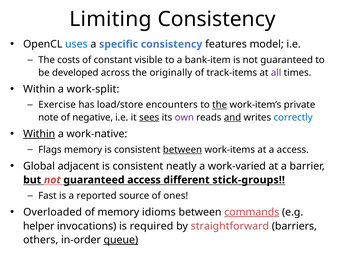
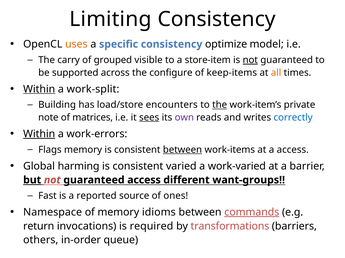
uses colour: blue -> orange
features: features -> optimize
costs: costs -> carry
constant: constant -> grouped
bank-item: bank-item -> store-item
not at (250, 60) underline: none -> present
developed: developed -> supported
originally: originally -> configure
track-items: track-items -> keep-items
all colour: purple -> orange
Within at (39, 89) underline: none -> present
Exercise: Exercise -> Building
negative: negative -> matrices
and underline: present -> none
work-native: work-native -> work-errors
adjacent: adjacent -> harming
neatly: neatly -> varied
but underline: none -> present
stick-groups: stick-groups -> want-groups
Overloaded: Overloaded -> Namespace
helper: helper -> return
straightforward: straightforward -> transformations
queue underline: present -> none
